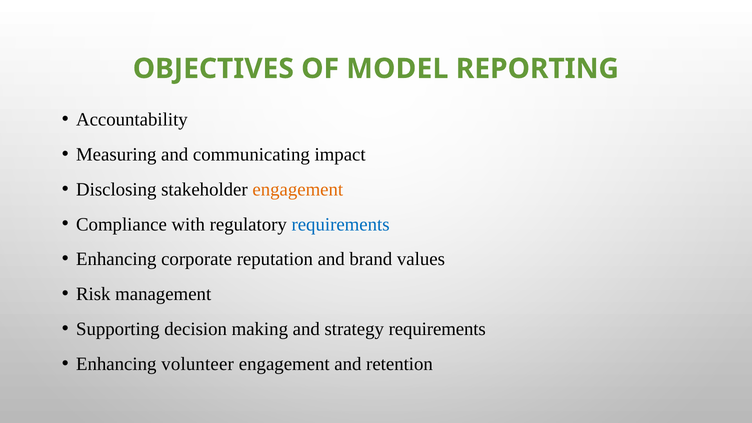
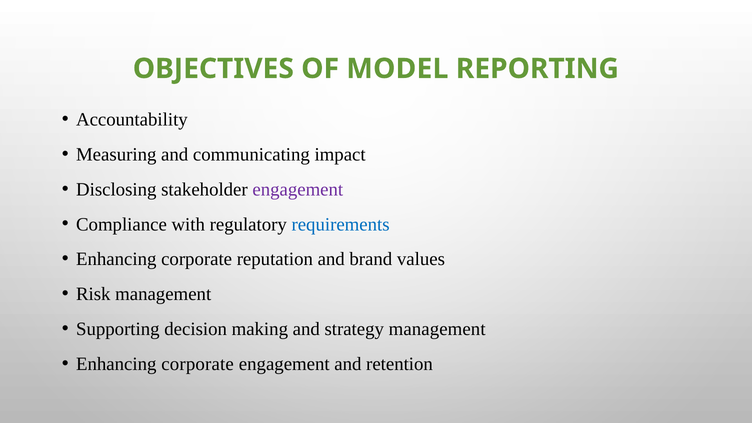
engagement at (298, 189) colour: orange -> purple
strategy requirements: requirements -> management
volunteer at (198, 364): volunteer -> corporate
